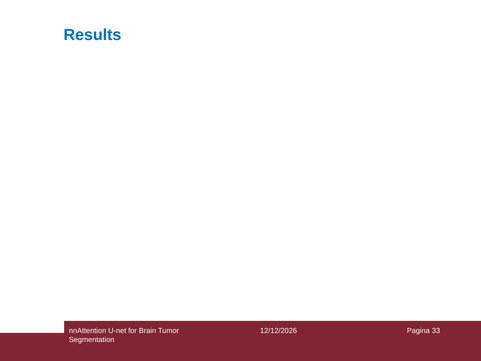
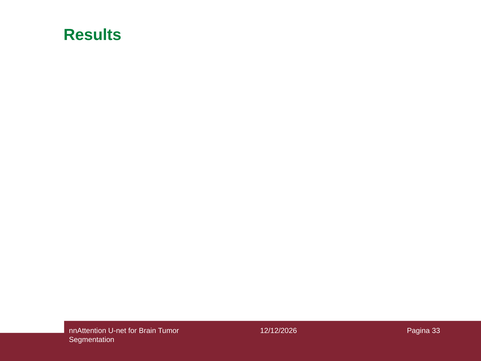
Results colour: blue -> green
